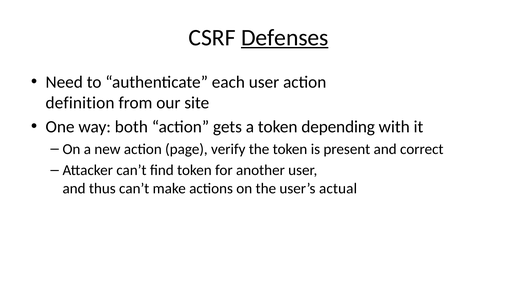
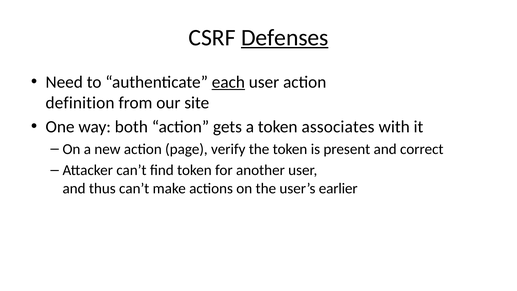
each underline: none -> present
depending: depending -> associates
actual: actual -> earlier
